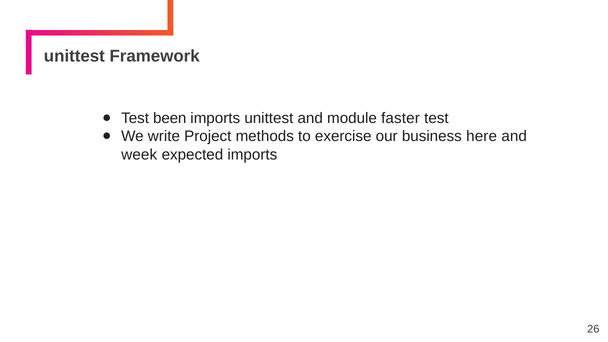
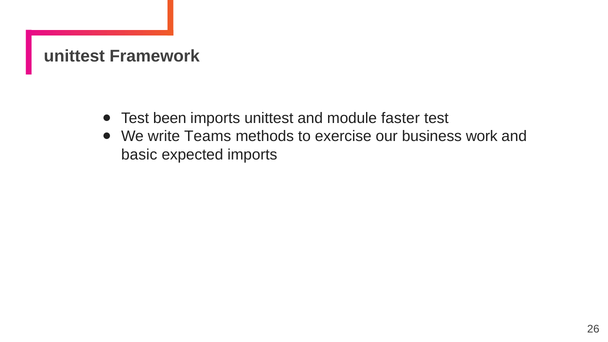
Project: Project -> Teams
here: here -> work
week: week -> basic
